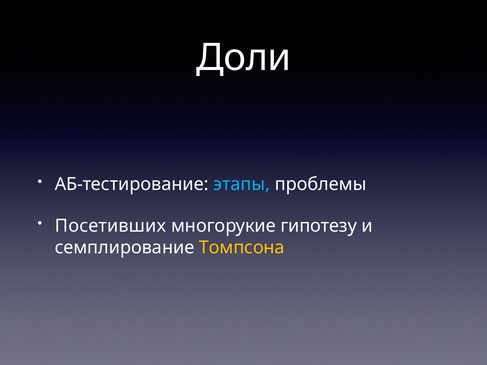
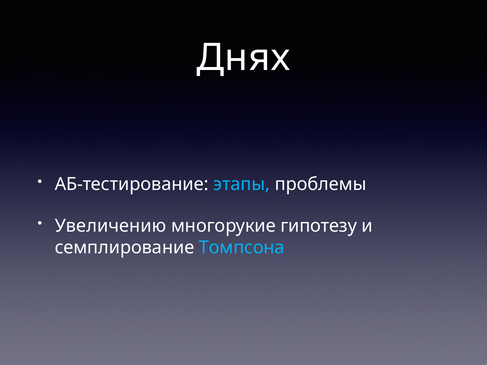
Доли: Доли -> Днях
Посетивших: Посетивших -> Увеличению
Томпсона colour: yellow -> light blue
